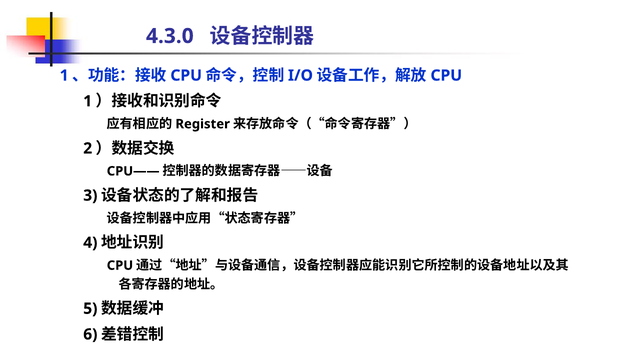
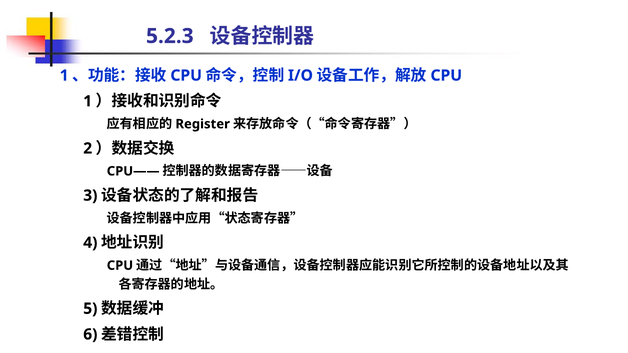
4.3.0: 4.3.0 -> 5.2.3
